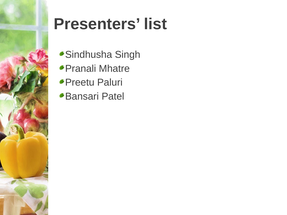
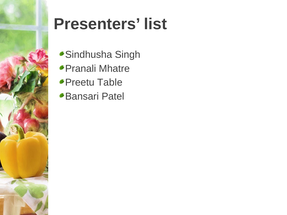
Paluri: Paluri -> Table
